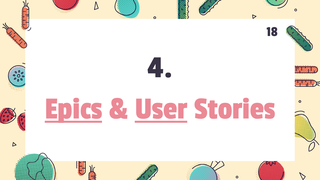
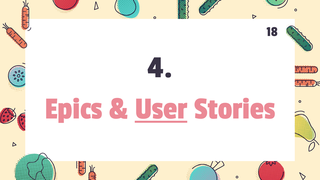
Epics underline: present -> none
